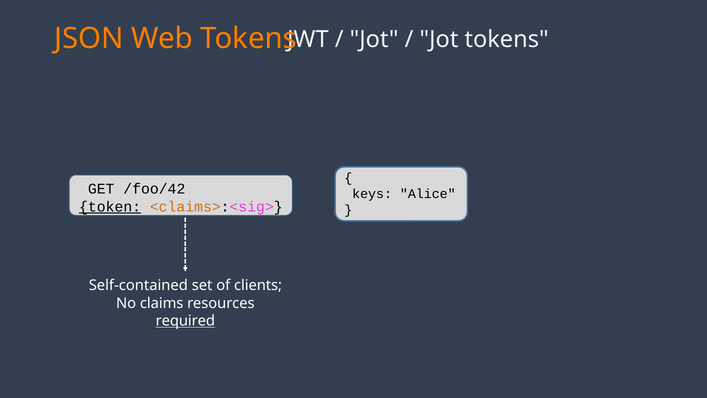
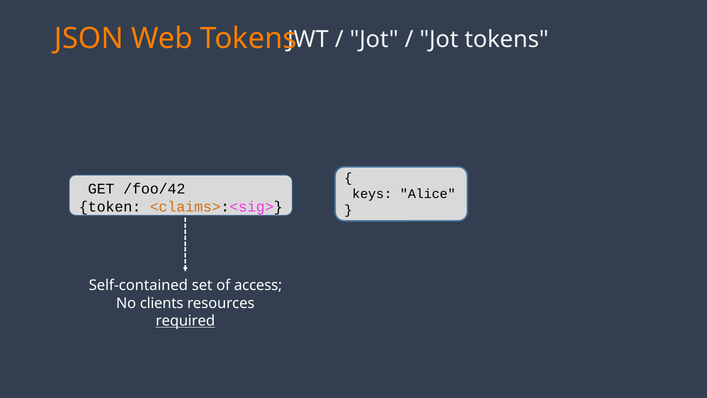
token underline: present -> none
clients: clients -> access
claims: claims -> clients
